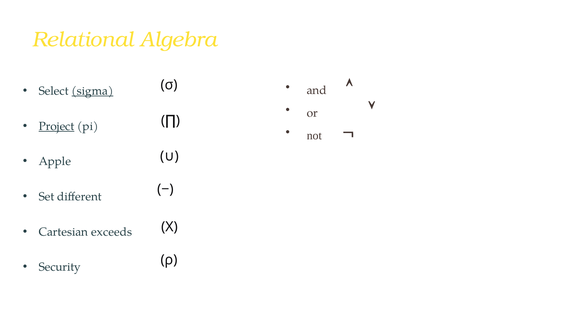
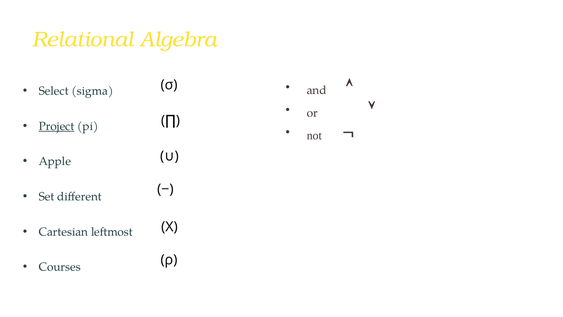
sigma underline: present -> none
exceeds: exceeds -> leftmost
Security: Security -> Courses
